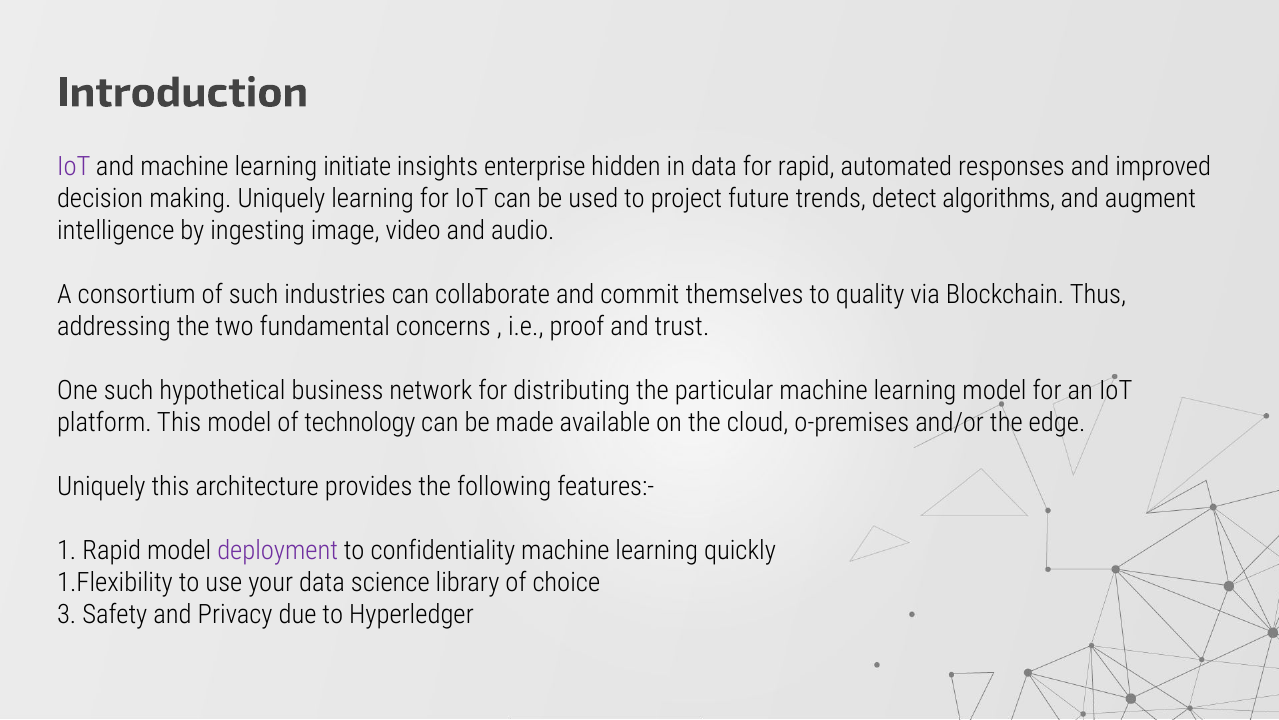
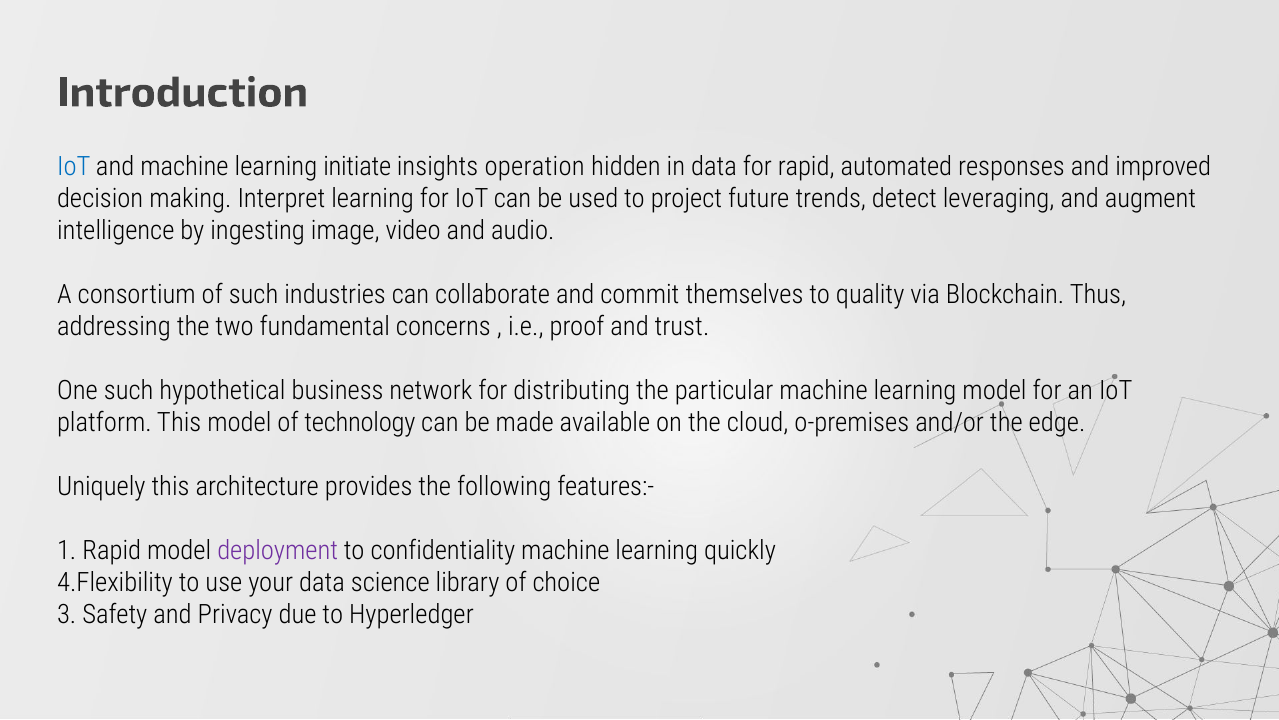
IoT at (74, 167) colour: purple -> blue
enterprise: enterprise -> operation
making Uniquely: Uniquely -> Interpret
algorithms: algorithms -> leveraging
1.Flexibility: 1.Flexibility -> 4.Flexibility
